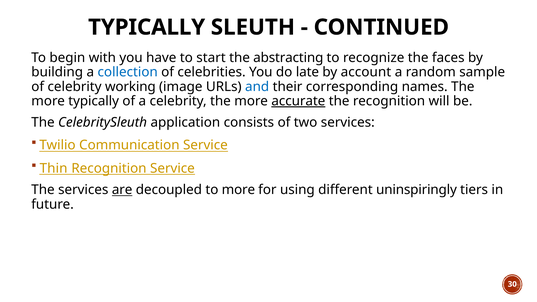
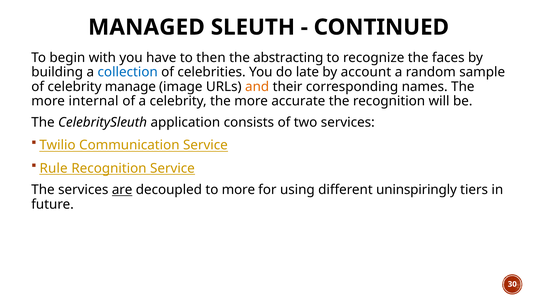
TYPICALLY at (147, 27): TYPICALLY -> MANAGED
start: start -> then
working: working -> manage
and colour: blue -> orange
more typically: typically -> internal
accurate underline: present -> none
Thin: Thin -> Rule
